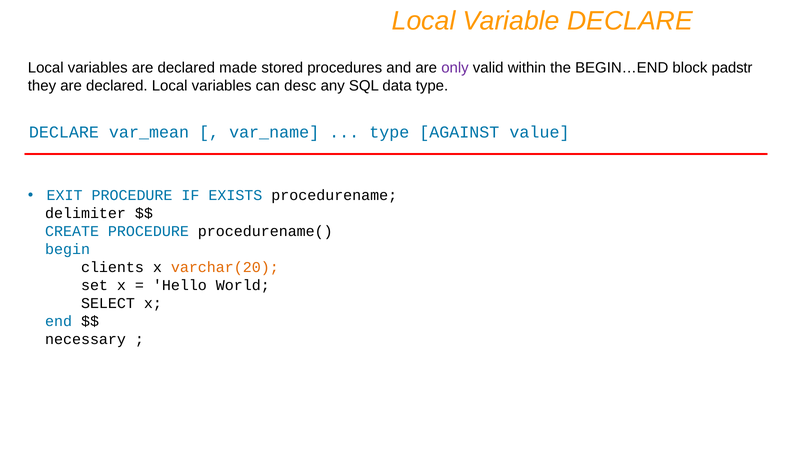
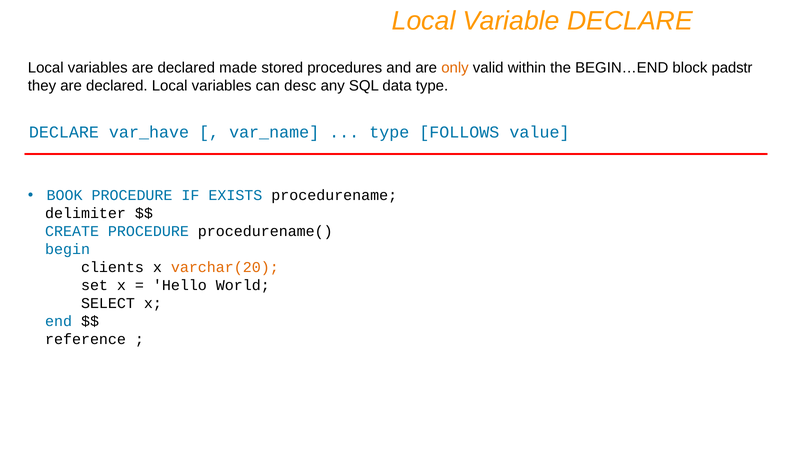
only colour: purple -> orange
var_mean: var_mean -> var_have
AGAINST: AGAINST -> FOLLOWS
EXIT: EXIT -> BOOK
necessary: necessary -> reference
